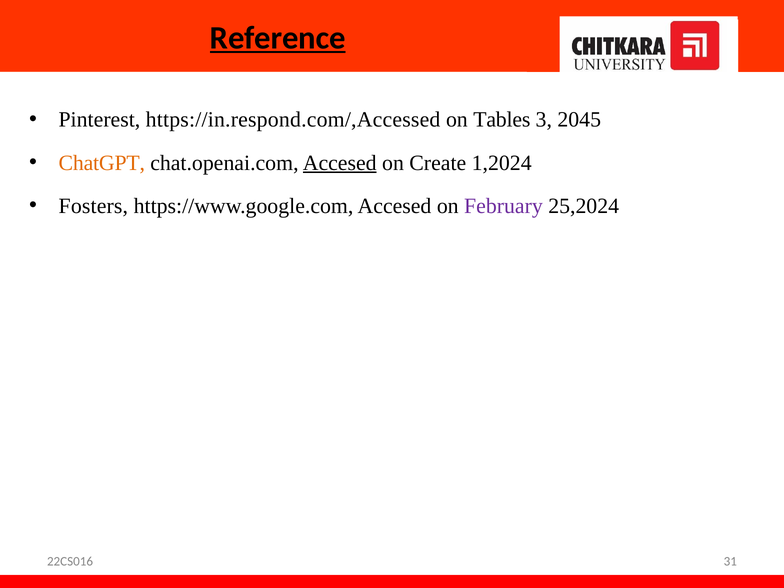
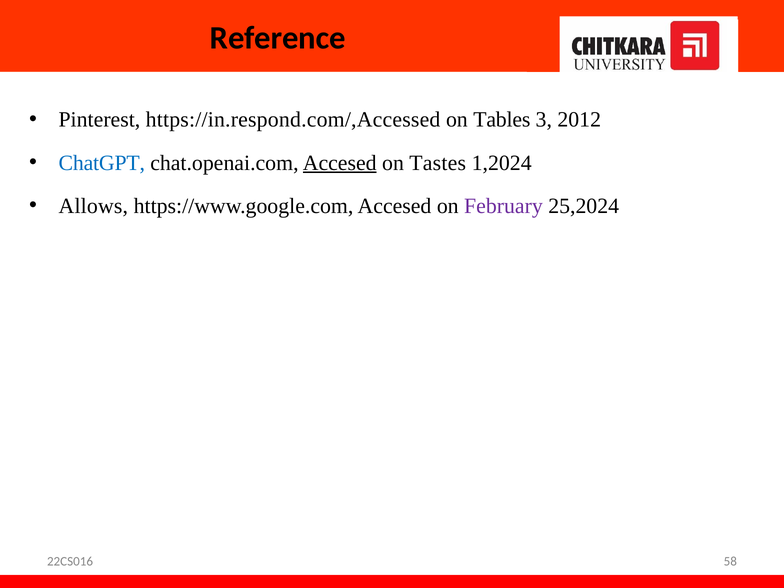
Reference underline: present -> none
2045: 2045 -> 2012
ChatGPT colour: orange -> blue
Create: Create -> Tastes
Fosters: Fosters -> Allows
31: 31 -> 58
